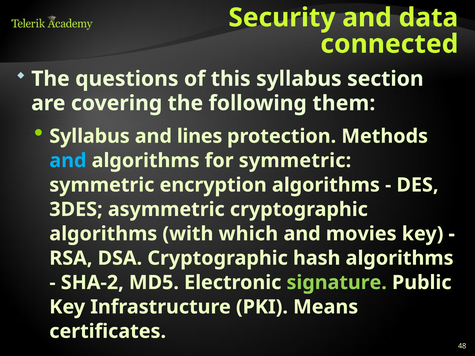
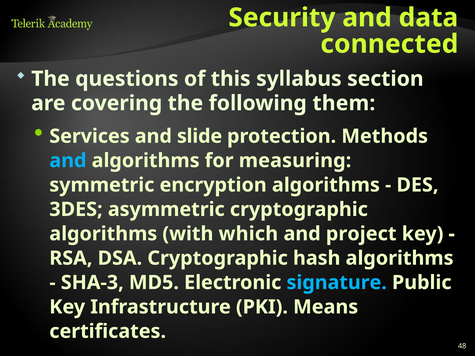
Syllabus at (90, 136): Syllabus -> Services
lines: lines -> slide
for symmetric: symmetric -> measuring
movies: movies -> project
SHA-2: SHA-2 -> SHA-3
signature colour: light green -> light blue
